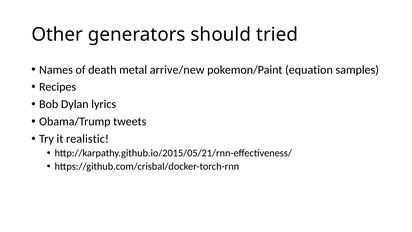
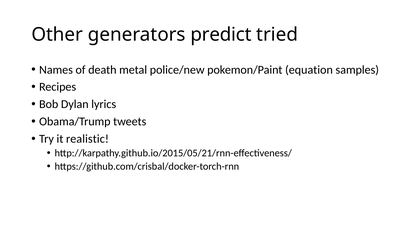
should: should -> predict
arrive/new: arrive/new -> police/new
